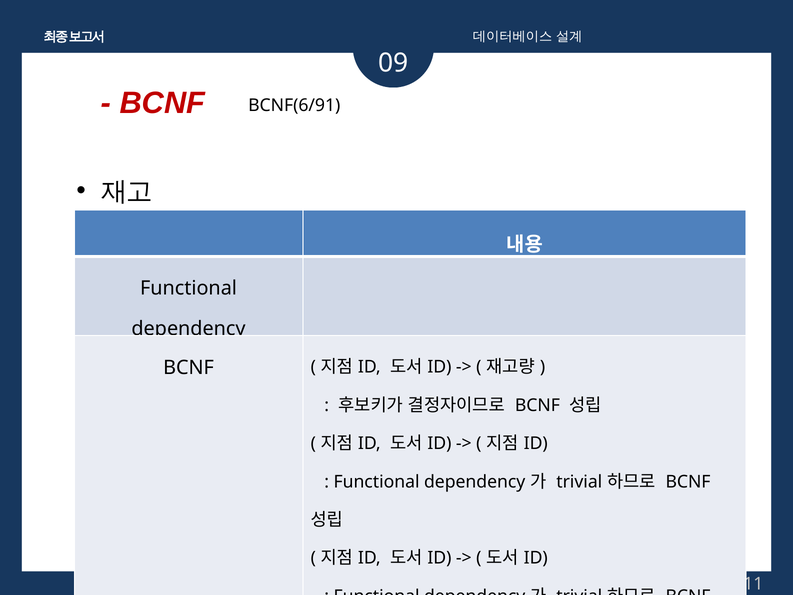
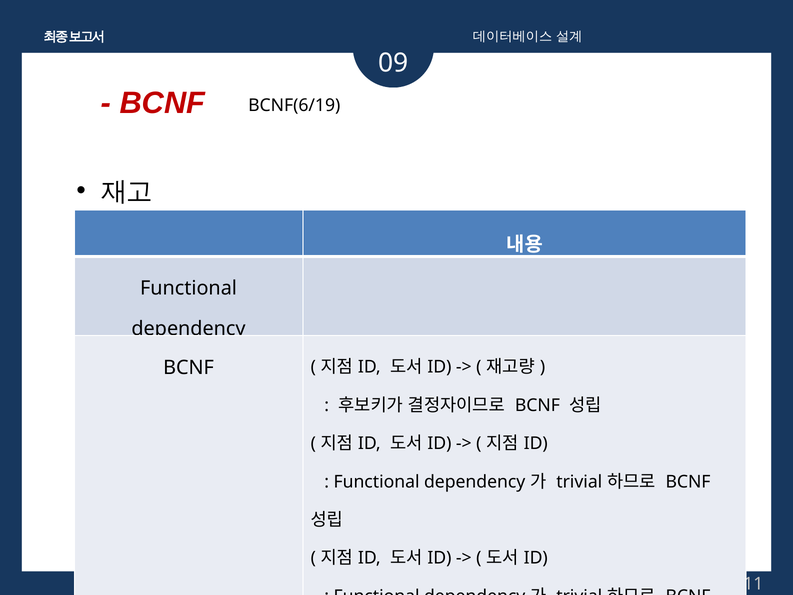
BCNF(6/91: BCNF(6/91 -> BCNF(6/19
